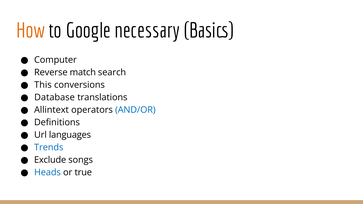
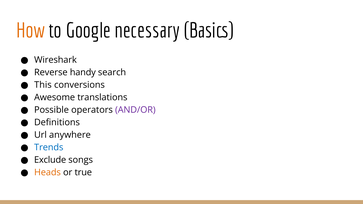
Computer: Computer -> Wireshark
match: match -> handy
Database: Database -> Awesome
Allintext: Allintext -> Possible
AND/OR colour: blue -> purple
languages: languages -> anywhere
Heads colour: blue -> orange
